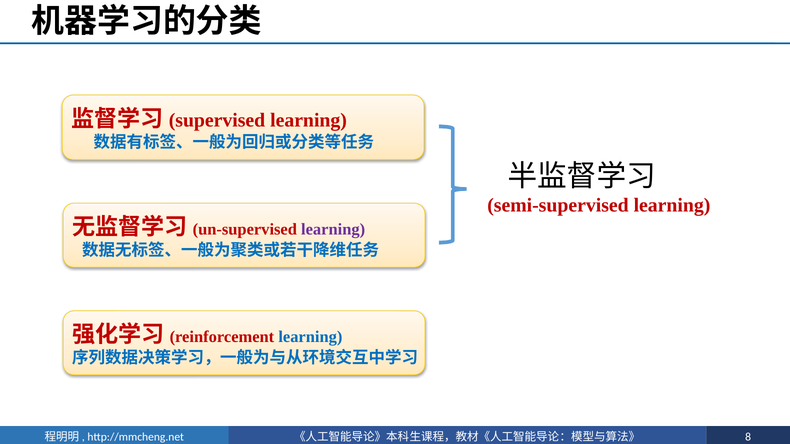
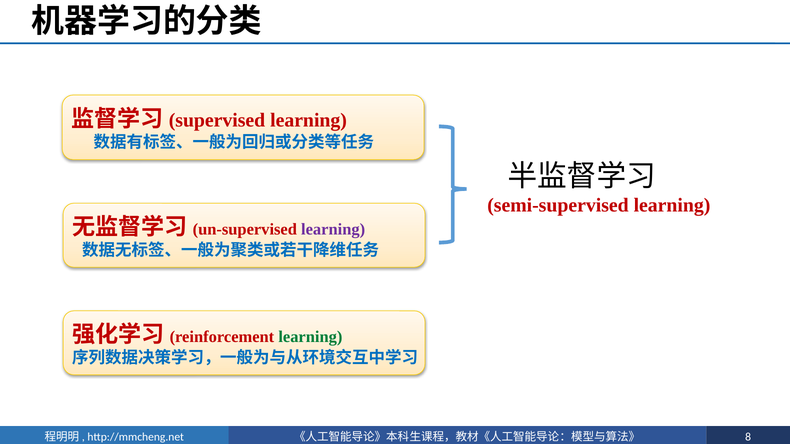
learning at (310, 337) colour: blue -> green
